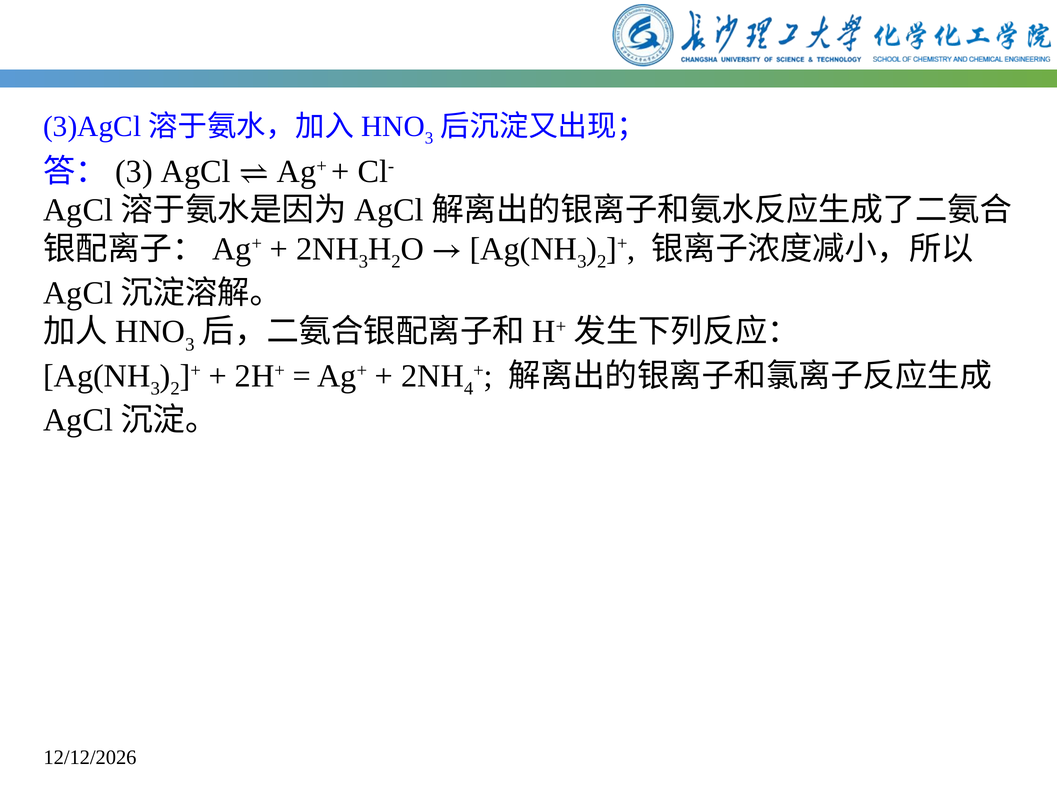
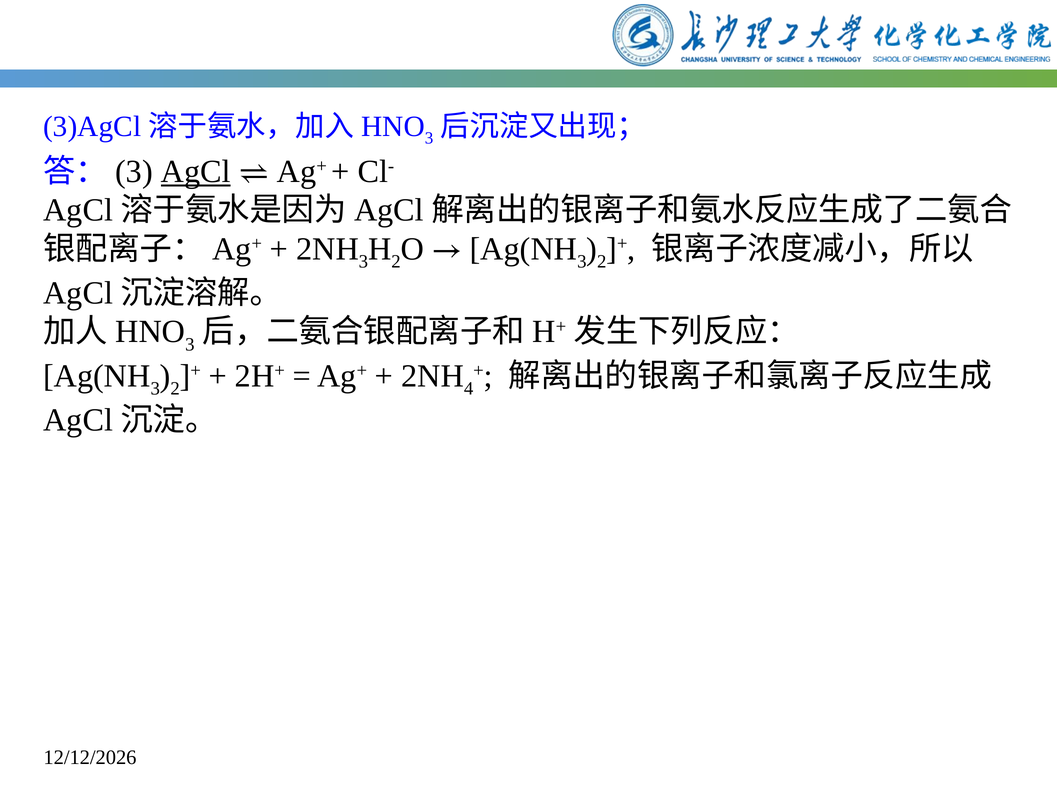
AgCl underline: none -> present
